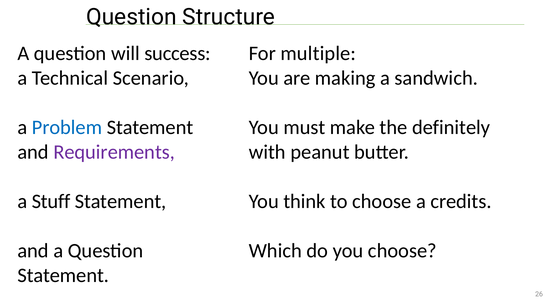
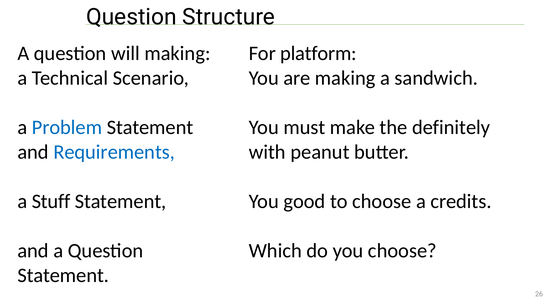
will success: success -> making
multiple: multiple -> platform
Requirements colour: purple -> blue
think: think -> good
